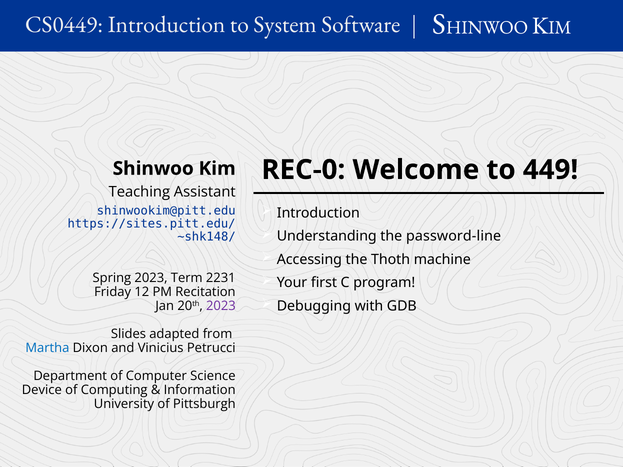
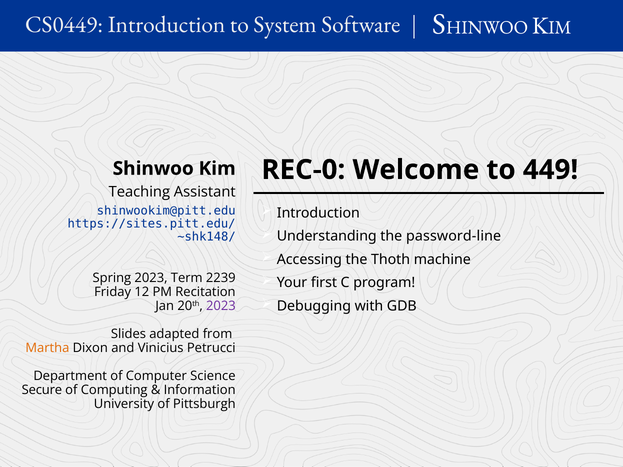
2231: 2231 -> 2239
Martha at (47, 348) colour: blue -> orange
Device: Device -> Secure
